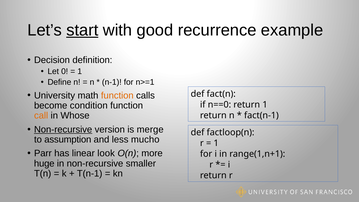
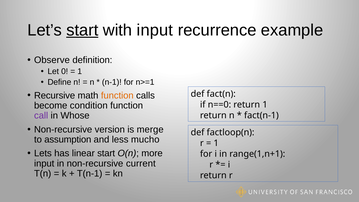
with good: good -> input
Decision: Decision -> Observe
University: University -> Recursive
call colour: orange -> purple
Non-recursive at (63, 129) underline: present -> none
Parr: Parr -> Lets
linear look: look -> start
huge at (44, 163): huge -> input
smaller: smaller -> current
